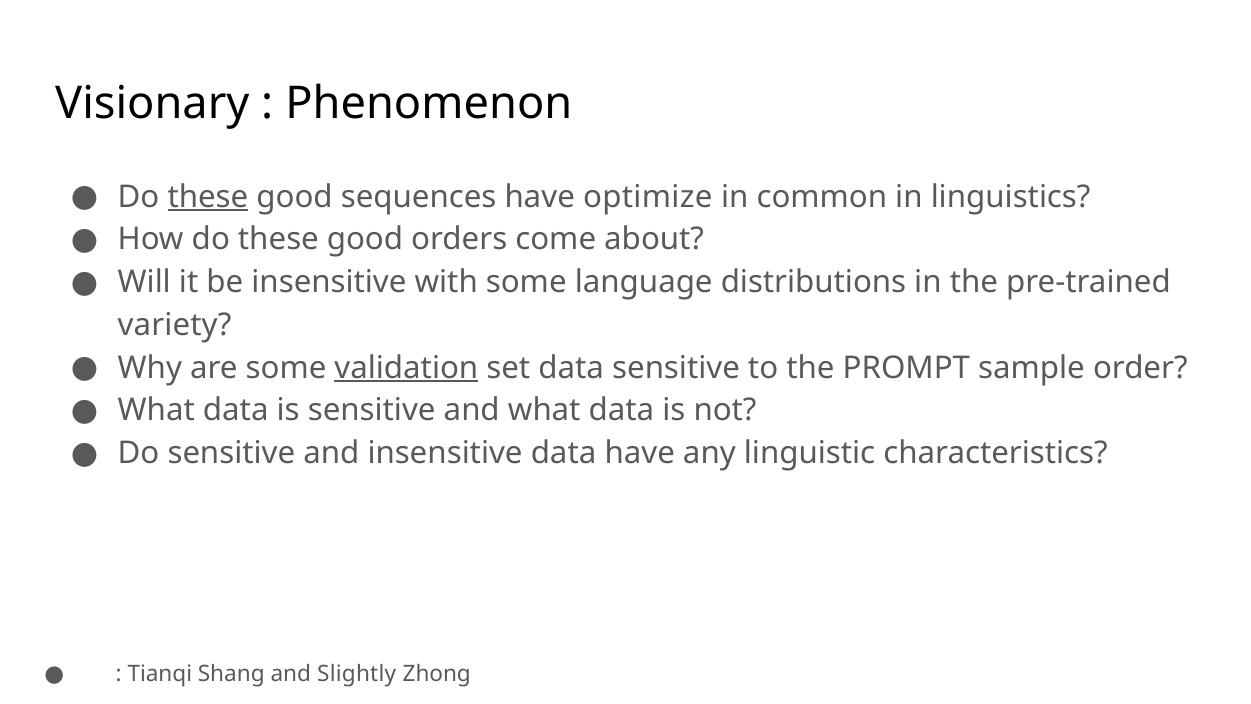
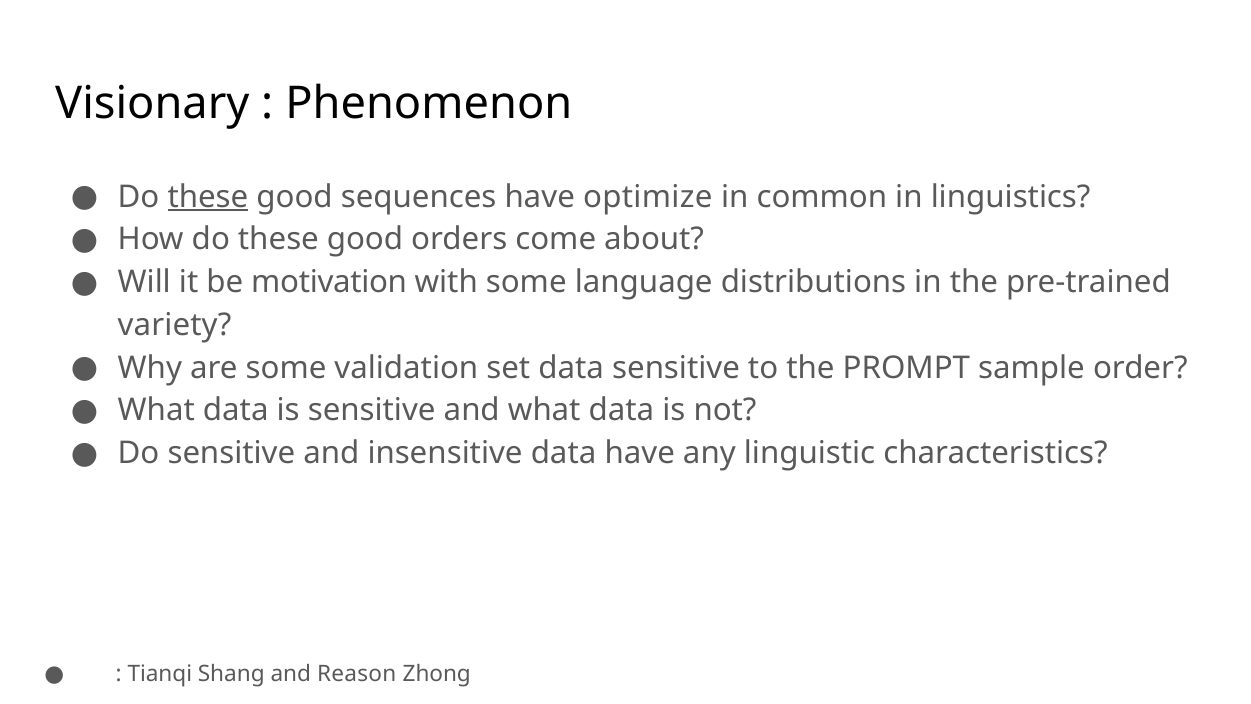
be insensitive: insensitive -> motivation
validation underline: present -> none
Slightly: Slightly -> Reason
